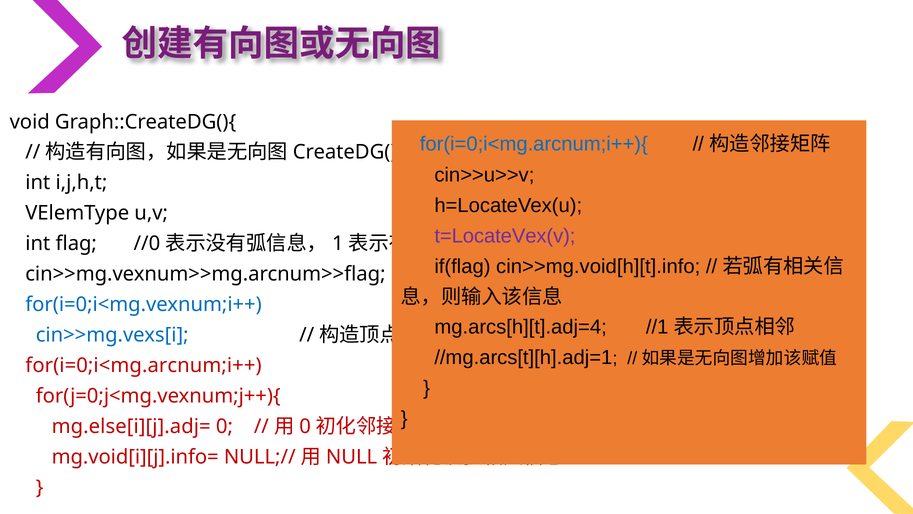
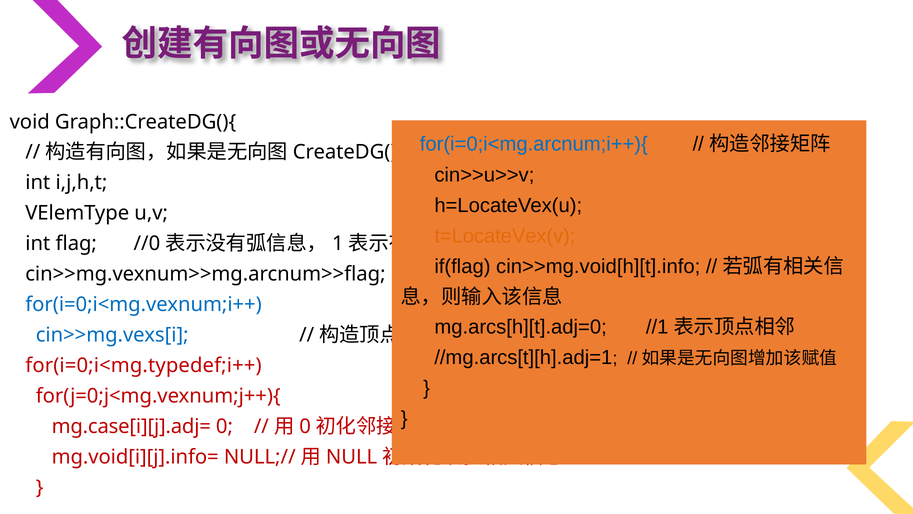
t=LocateVex(v colour: purple -> orange
mg.arcs[h][t].adj=4: mg.arcs[h][t].adj=4 -> mg.arcs[h][t].adj=0
for(i=0;i<mg.arcnum;i++: for(i=0;i<mg.arcnum;i++ -> for(i=0;i<mg.typedef;i++
mg.else[i][j].adj=: mg.else[i][j].adj= -> mg.case[i][j].adj=
